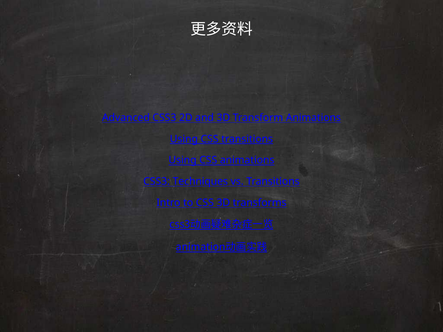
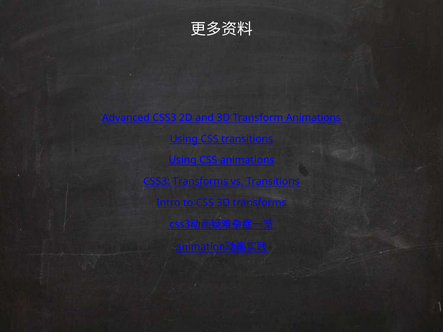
CSS3 Techniques: Techniques -> Transforms
